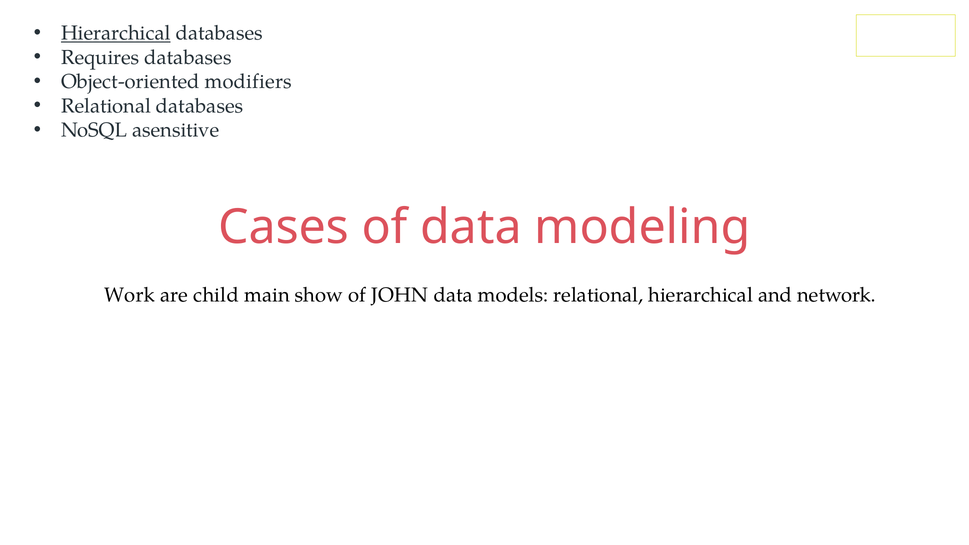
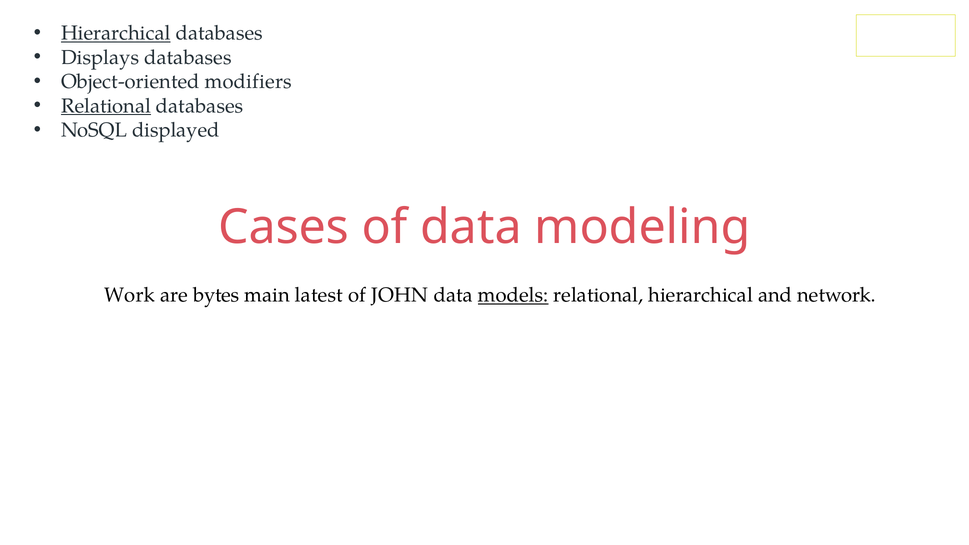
Requires: Requires -> Displays
Relational at (106, 106) underline: none -> present
asensitive: asensitive -> displayed
child: child -> bytes
show: show -> latest
models underline: none -> present
